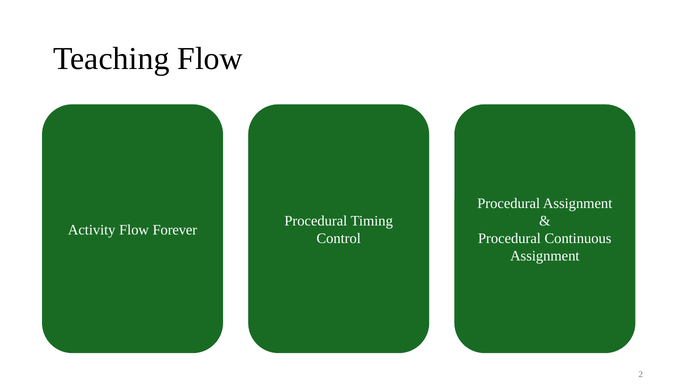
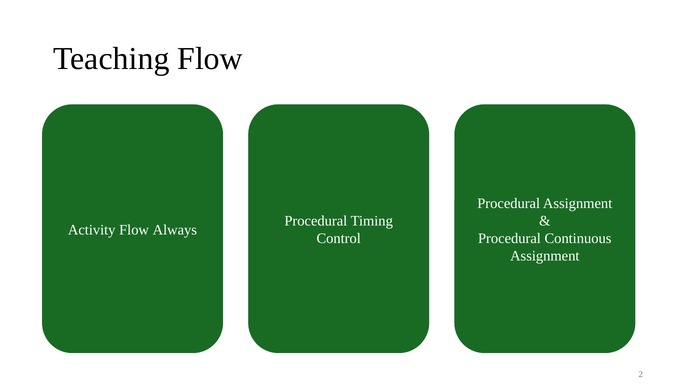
Forever: Forever -> Always
